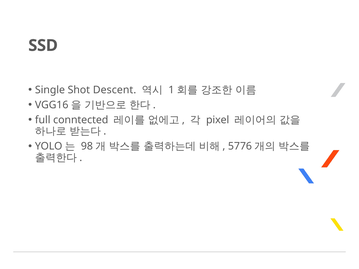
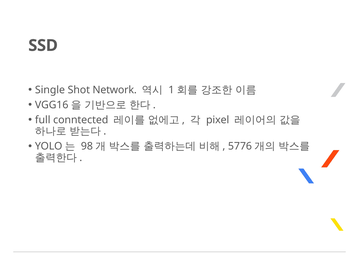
Descent: Descent -> Network
